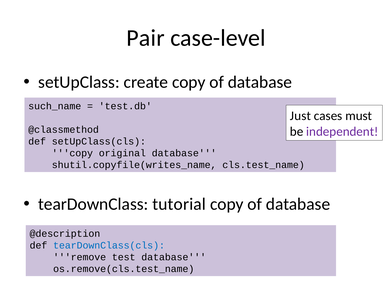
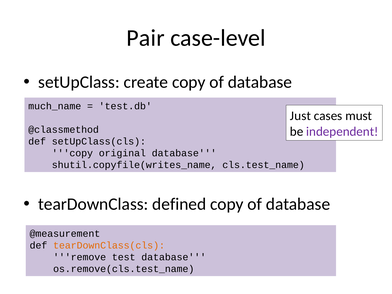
such_name: such_name -> much_name
tutorial: tutorial -> defined
@description: @description -> @measurement
tearDownClass(cls colour: blue -> orange
